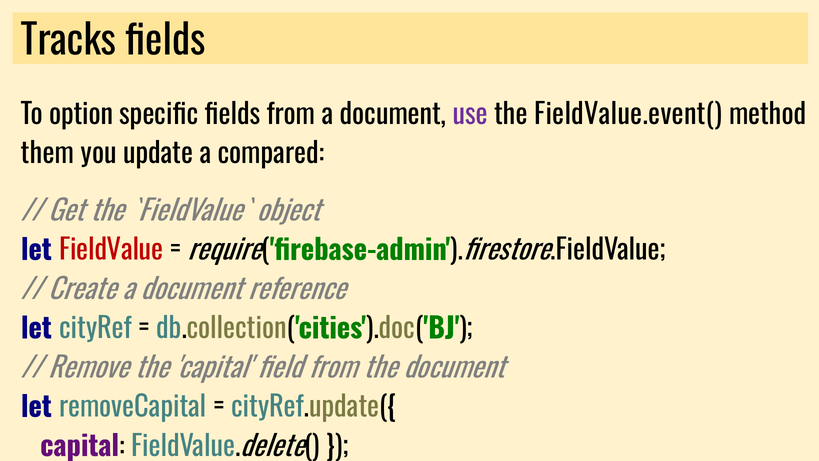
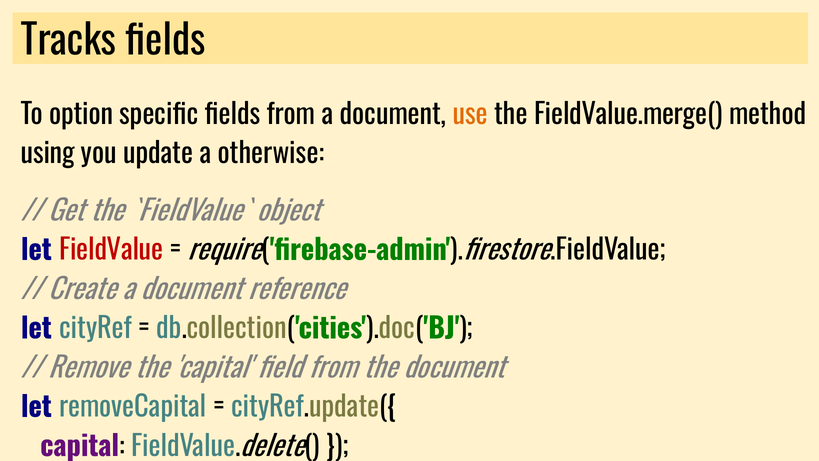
use colour: purple -> orange
FieldValue.event(: FieldValue.event( -> FieldValue.merge(
them: them -> using
compared: compared -> otherwise
